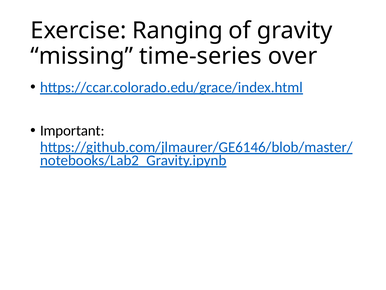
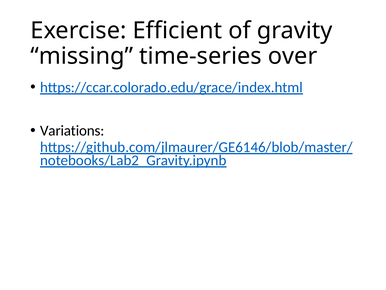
Ranging: Ranging -> Efficient
Important: Important -> Variations
